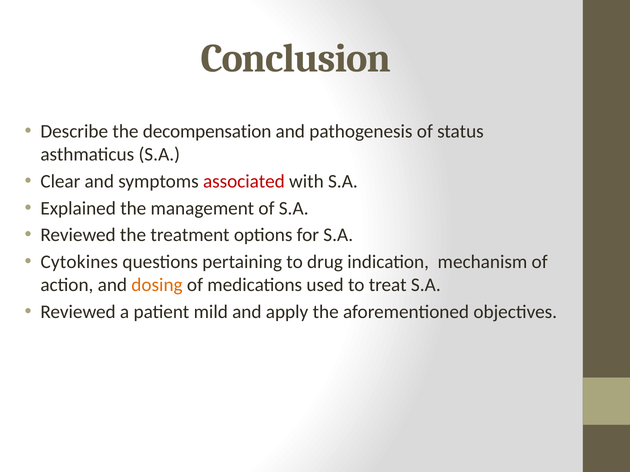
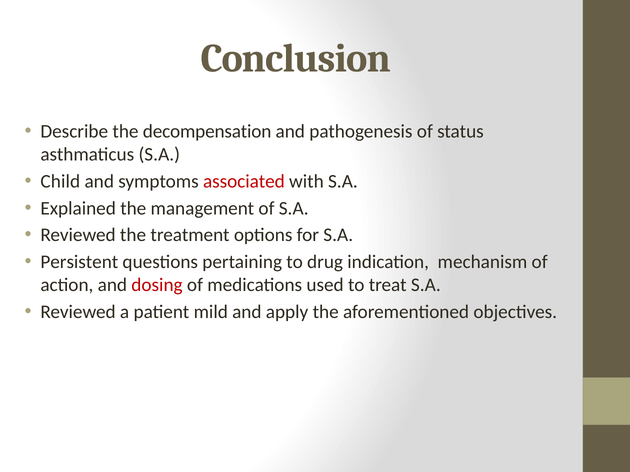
Clear: Clear -> Child
Cytokines: Cytokines -> Persistent
dosing colour: orange -> red
